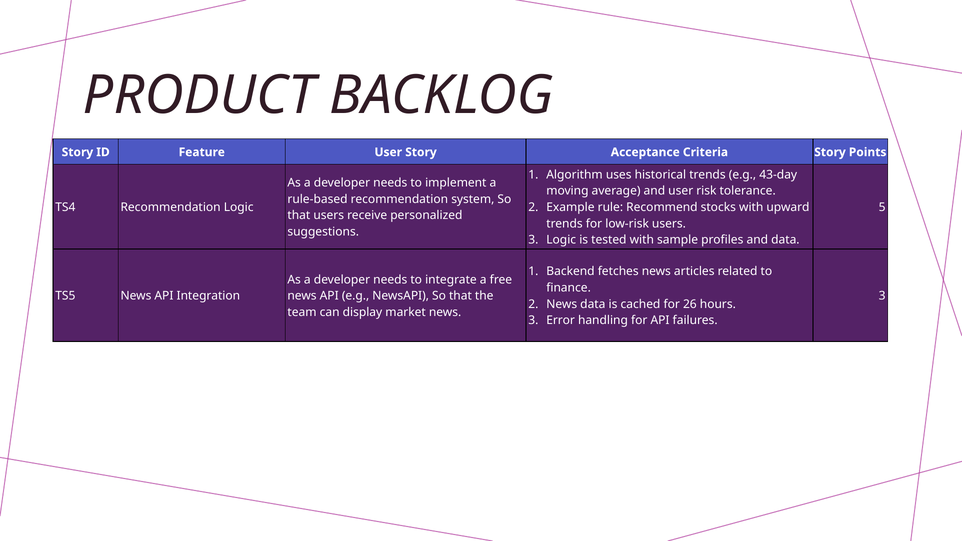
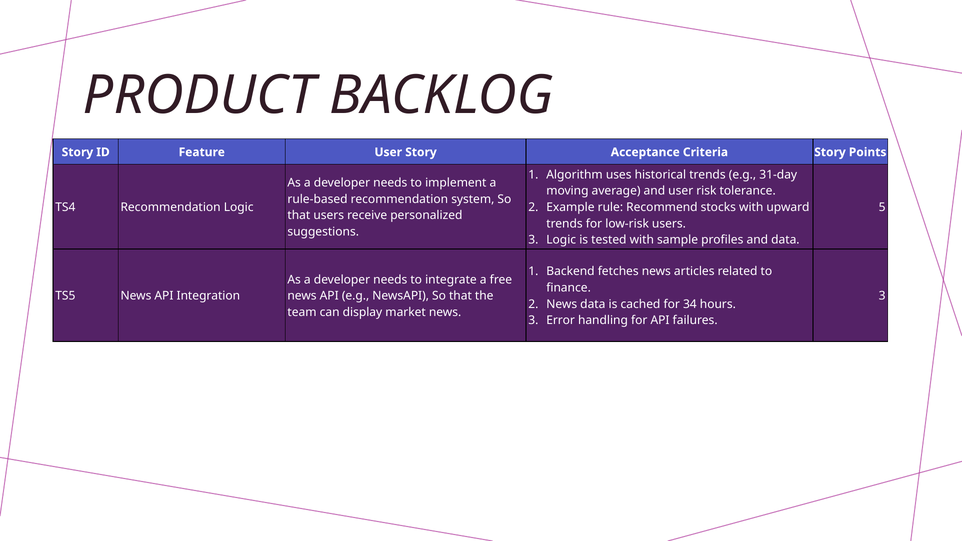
43-day: 43-day -> 31-day
26: 26 -> 34
